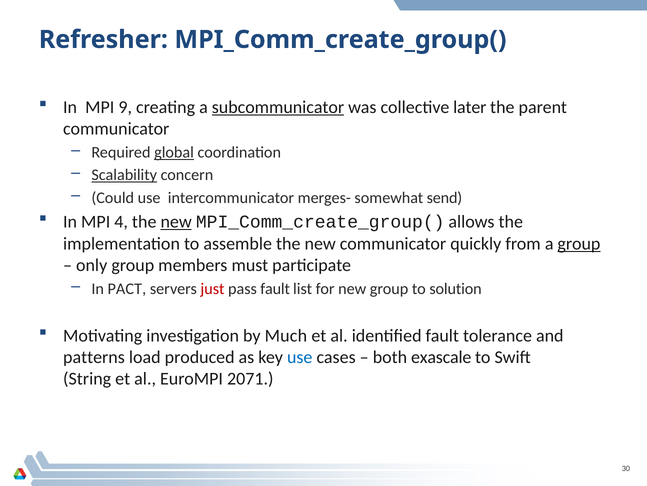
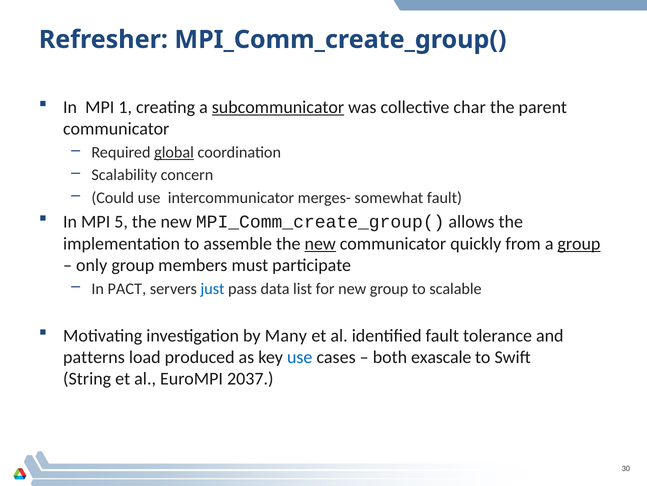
9: 9 -> 1
later: later -> char
Scalability underline: present -> none
somewhat send: send -> fault
4: 4 -> 5
new at (176, 222) underline: present -> none
new at (320, 243) underline: none -> present
just colour: red -> blue
pass fault: fault -> data
solution: solution -> scalable
Much: Much -> Many
2071: 2071 -> 2037
